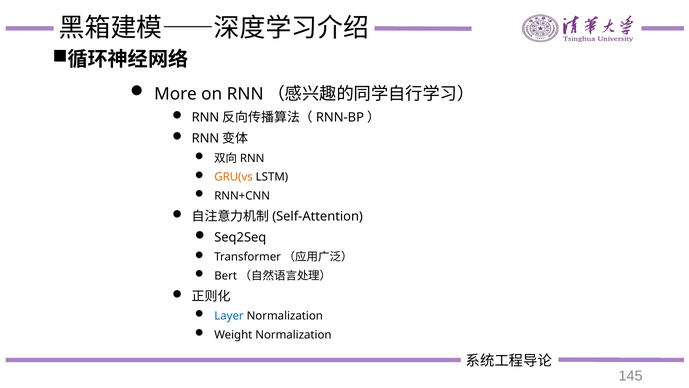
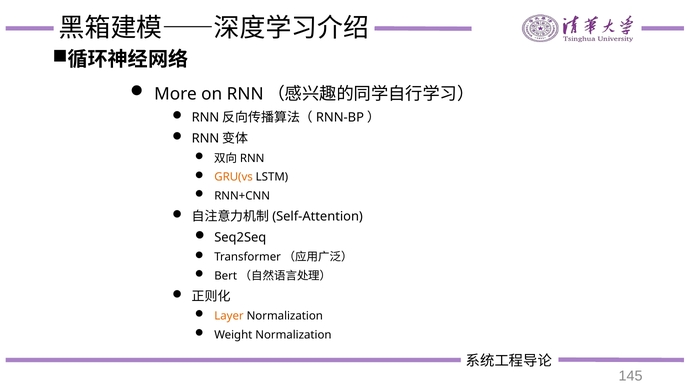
Layer colour: blue -> orange
